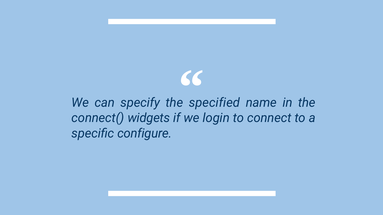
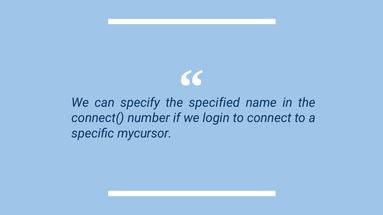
widgets: widgets -> number
configure: configure -> mycursor
